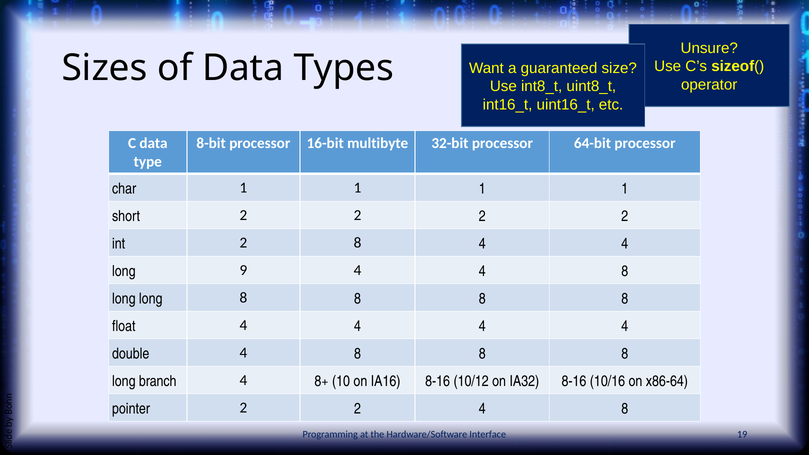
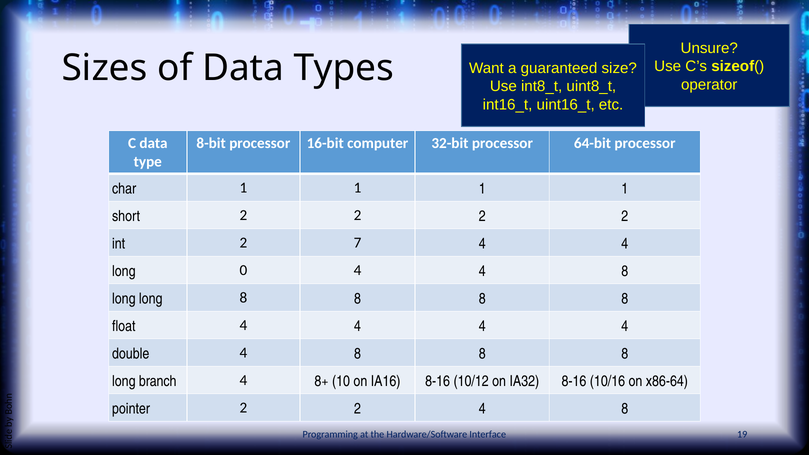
multibyte: multibyte -> computer
2 8: 8 -> 7
9: 9 -> 0
